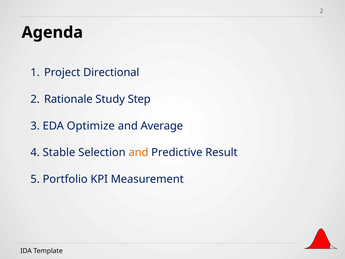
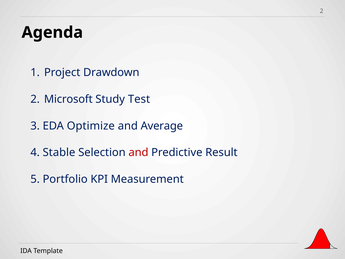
Directional: Directional -> Drawdown
Rationale: Rationale -> Microsoft
Step: Step -> Test
and at (138, 152) colour: orange -> red
